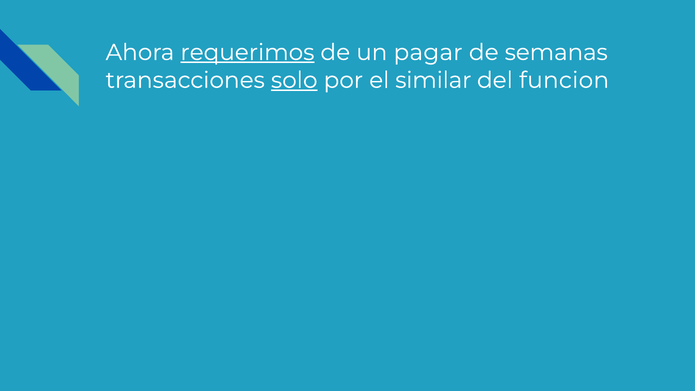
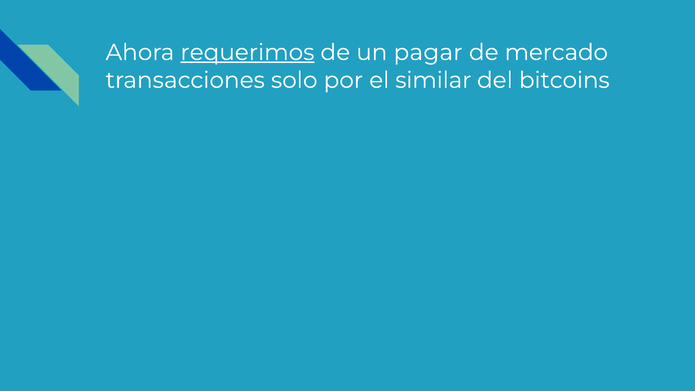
semanas: semanas -> mercado
solo underline: present -> none
funcion: funcion -> bitcoins
